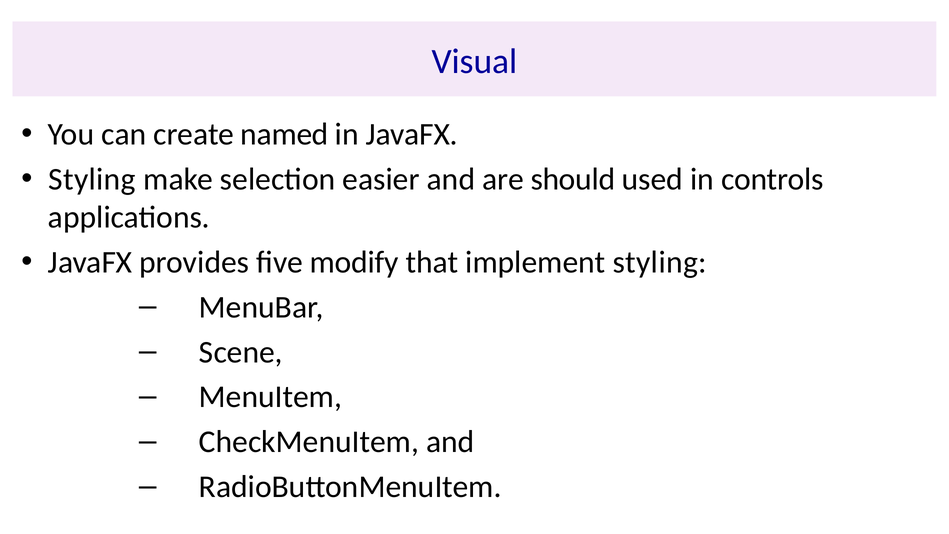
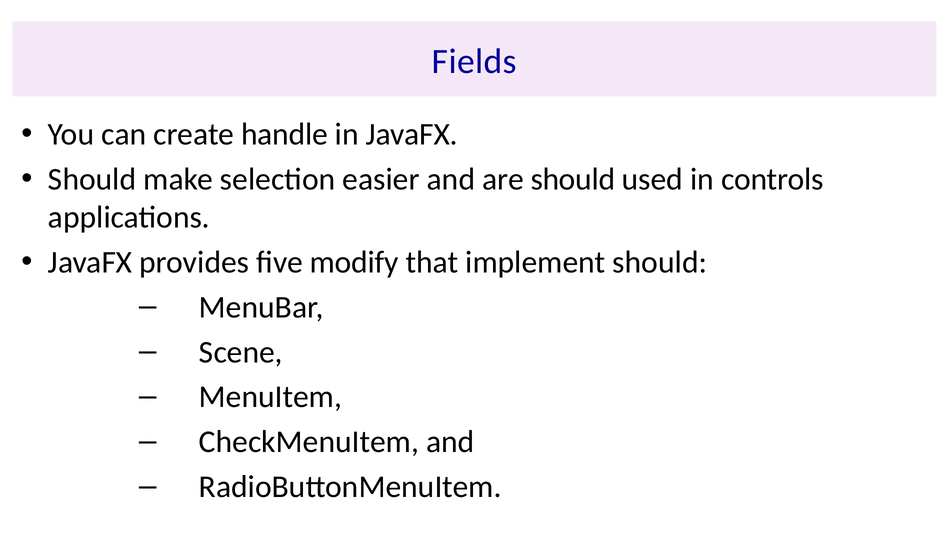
Visual: Visual -> Fields
named: named -> handle
Styling at (92, 179): Styling -> Should
implement styling: styling -> should
